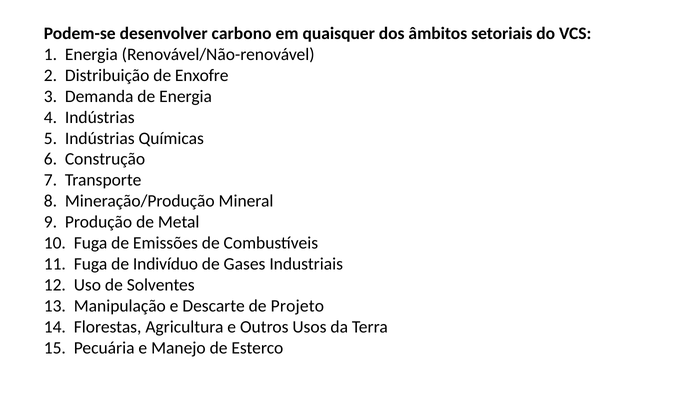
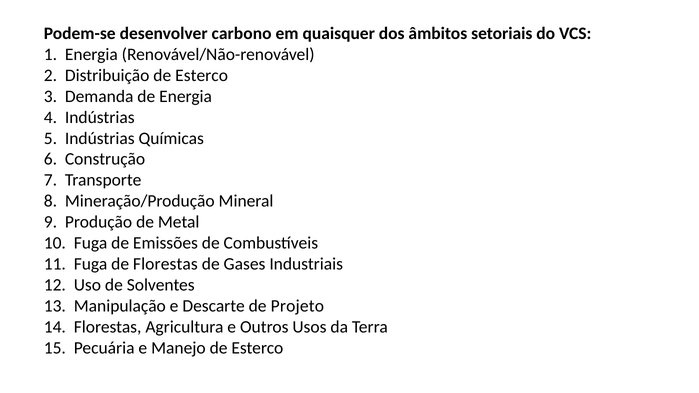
Distribuição de Enxofre: Enxofre -> Esterco
de Indivíduo: Indivíduo -> Florestas
